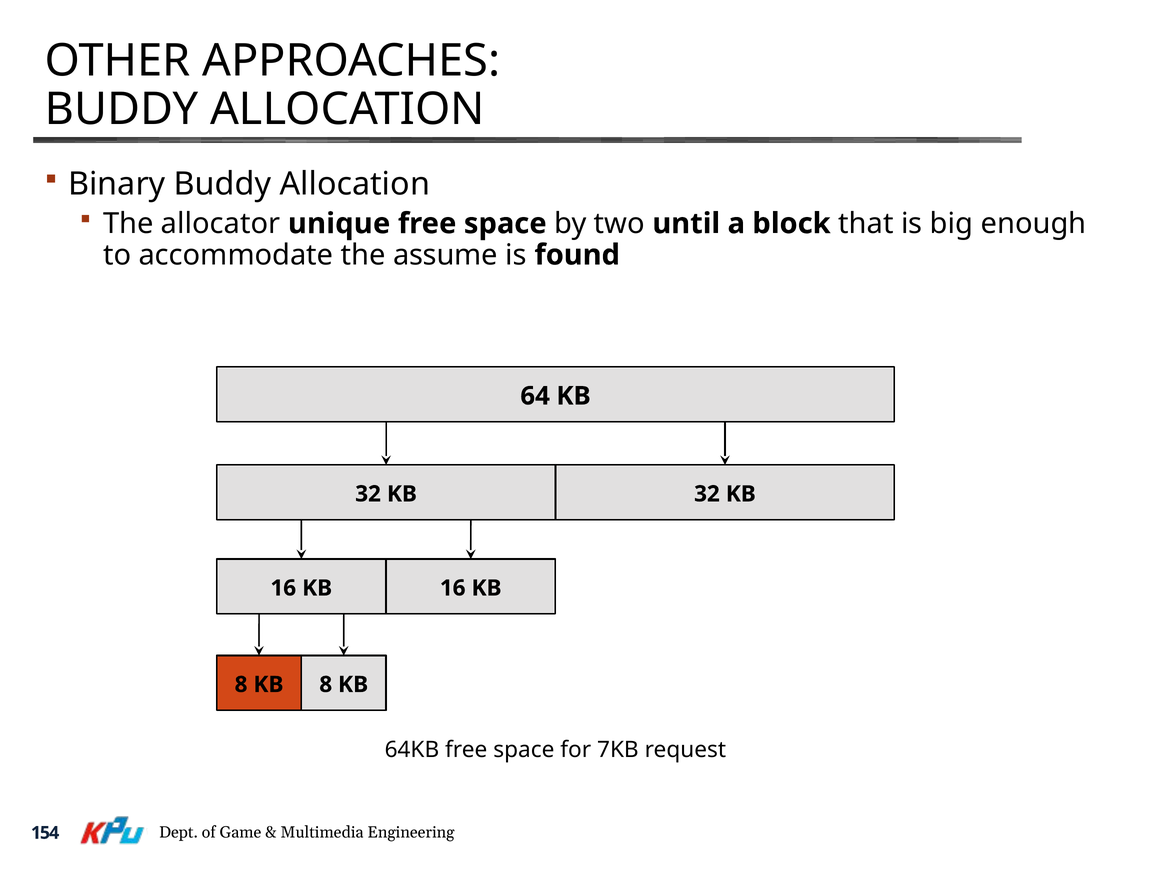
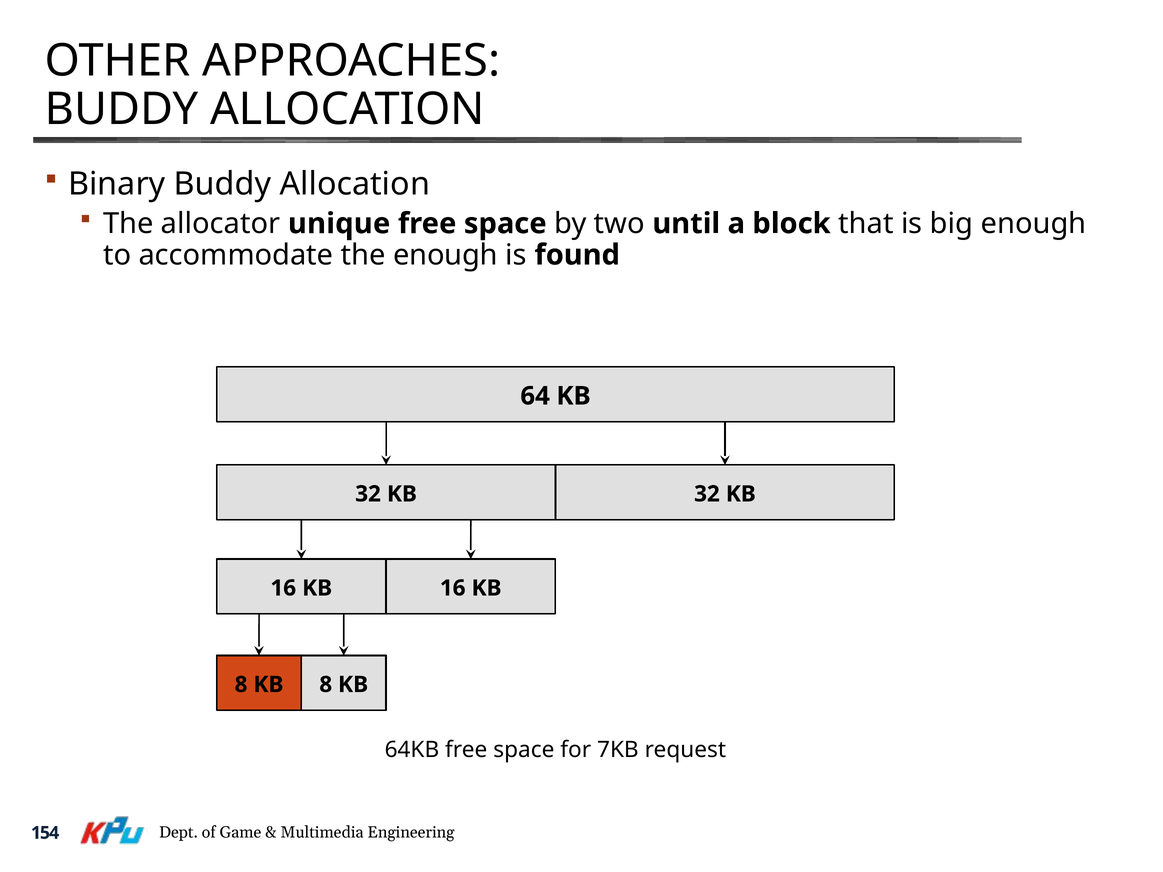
the assume: assume -> enough
